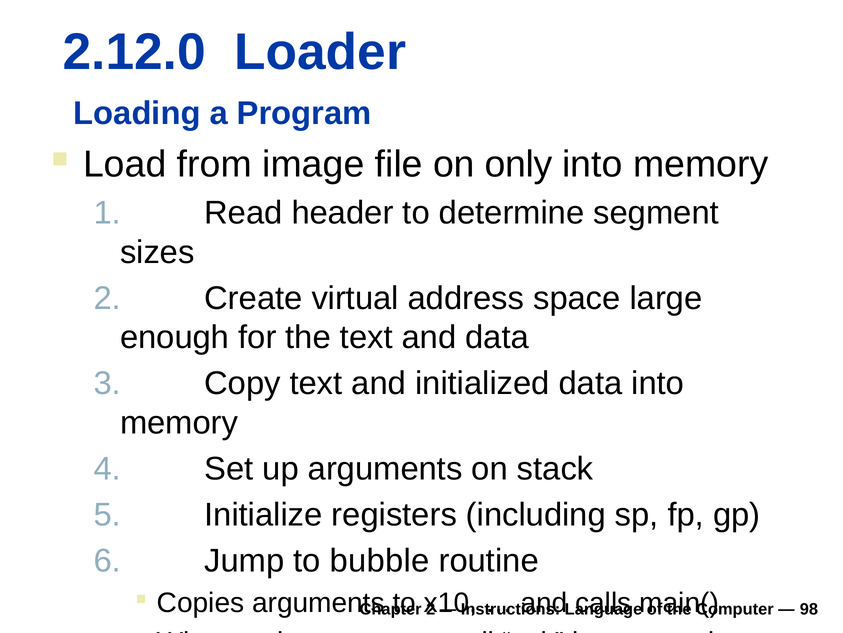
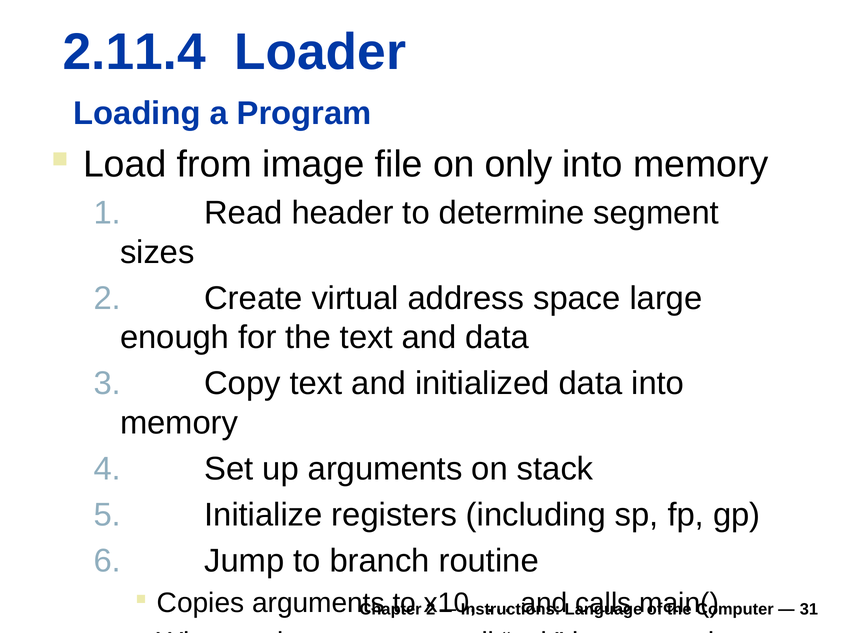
2.12.0: 2.12.0 -> 2.11.4
bubble: bubble -> branch
98: 98 -> 31
